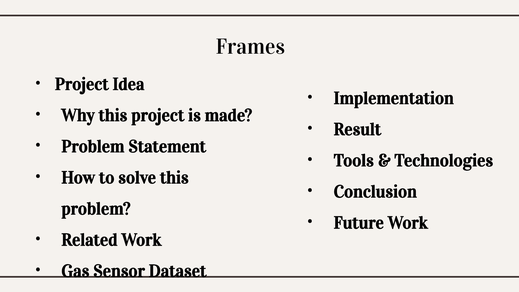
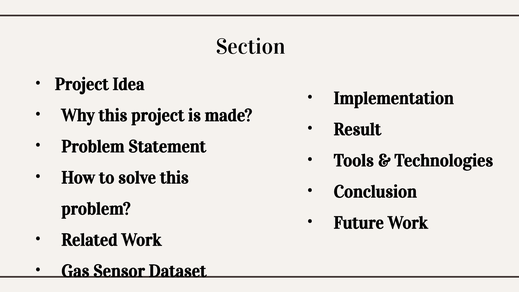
Frames: Frames -> Section
